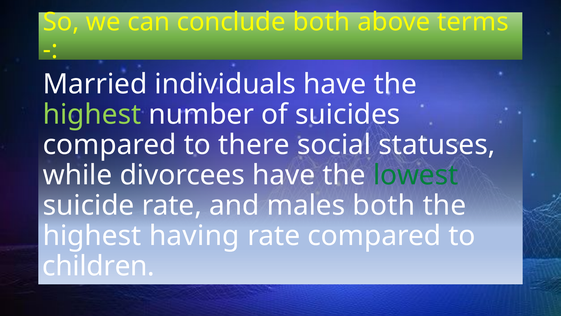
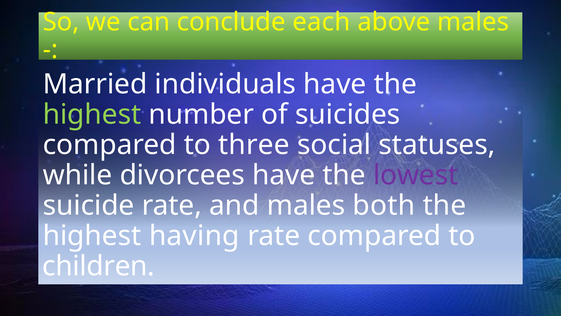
conclude both: both -> each
above terms: terms -> males
there: there -> three
lowest colour: green -> purple
